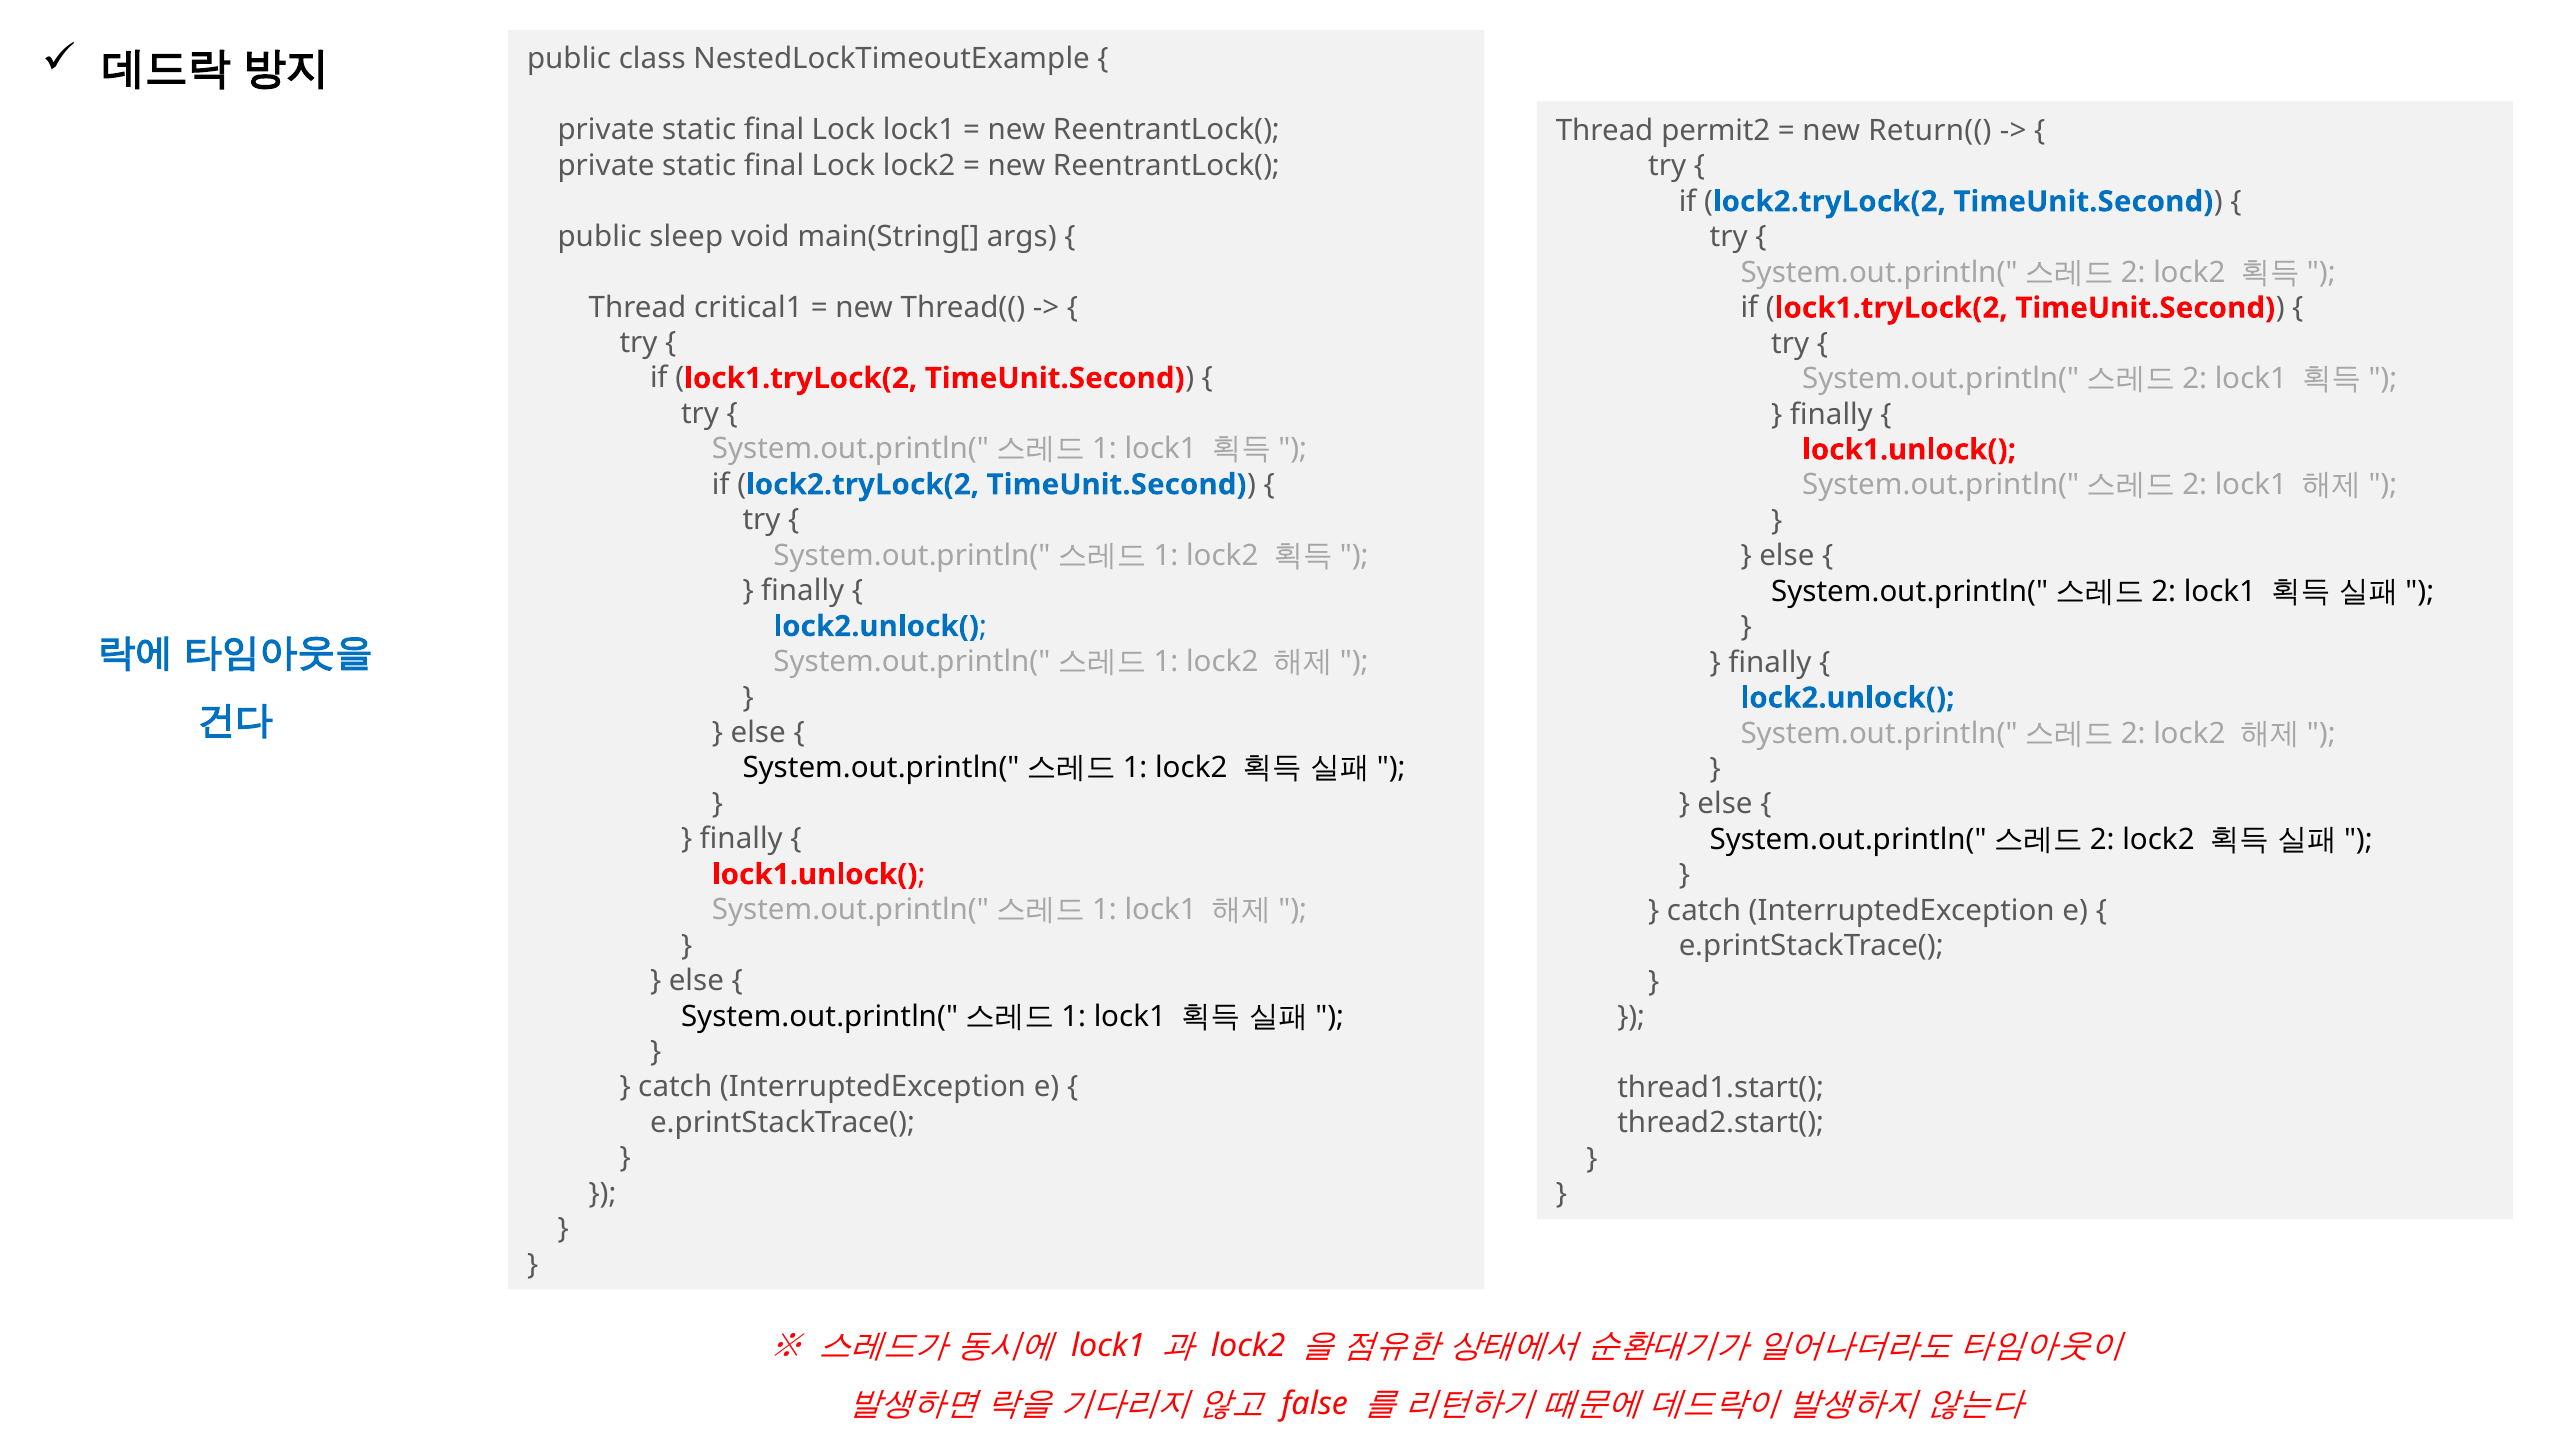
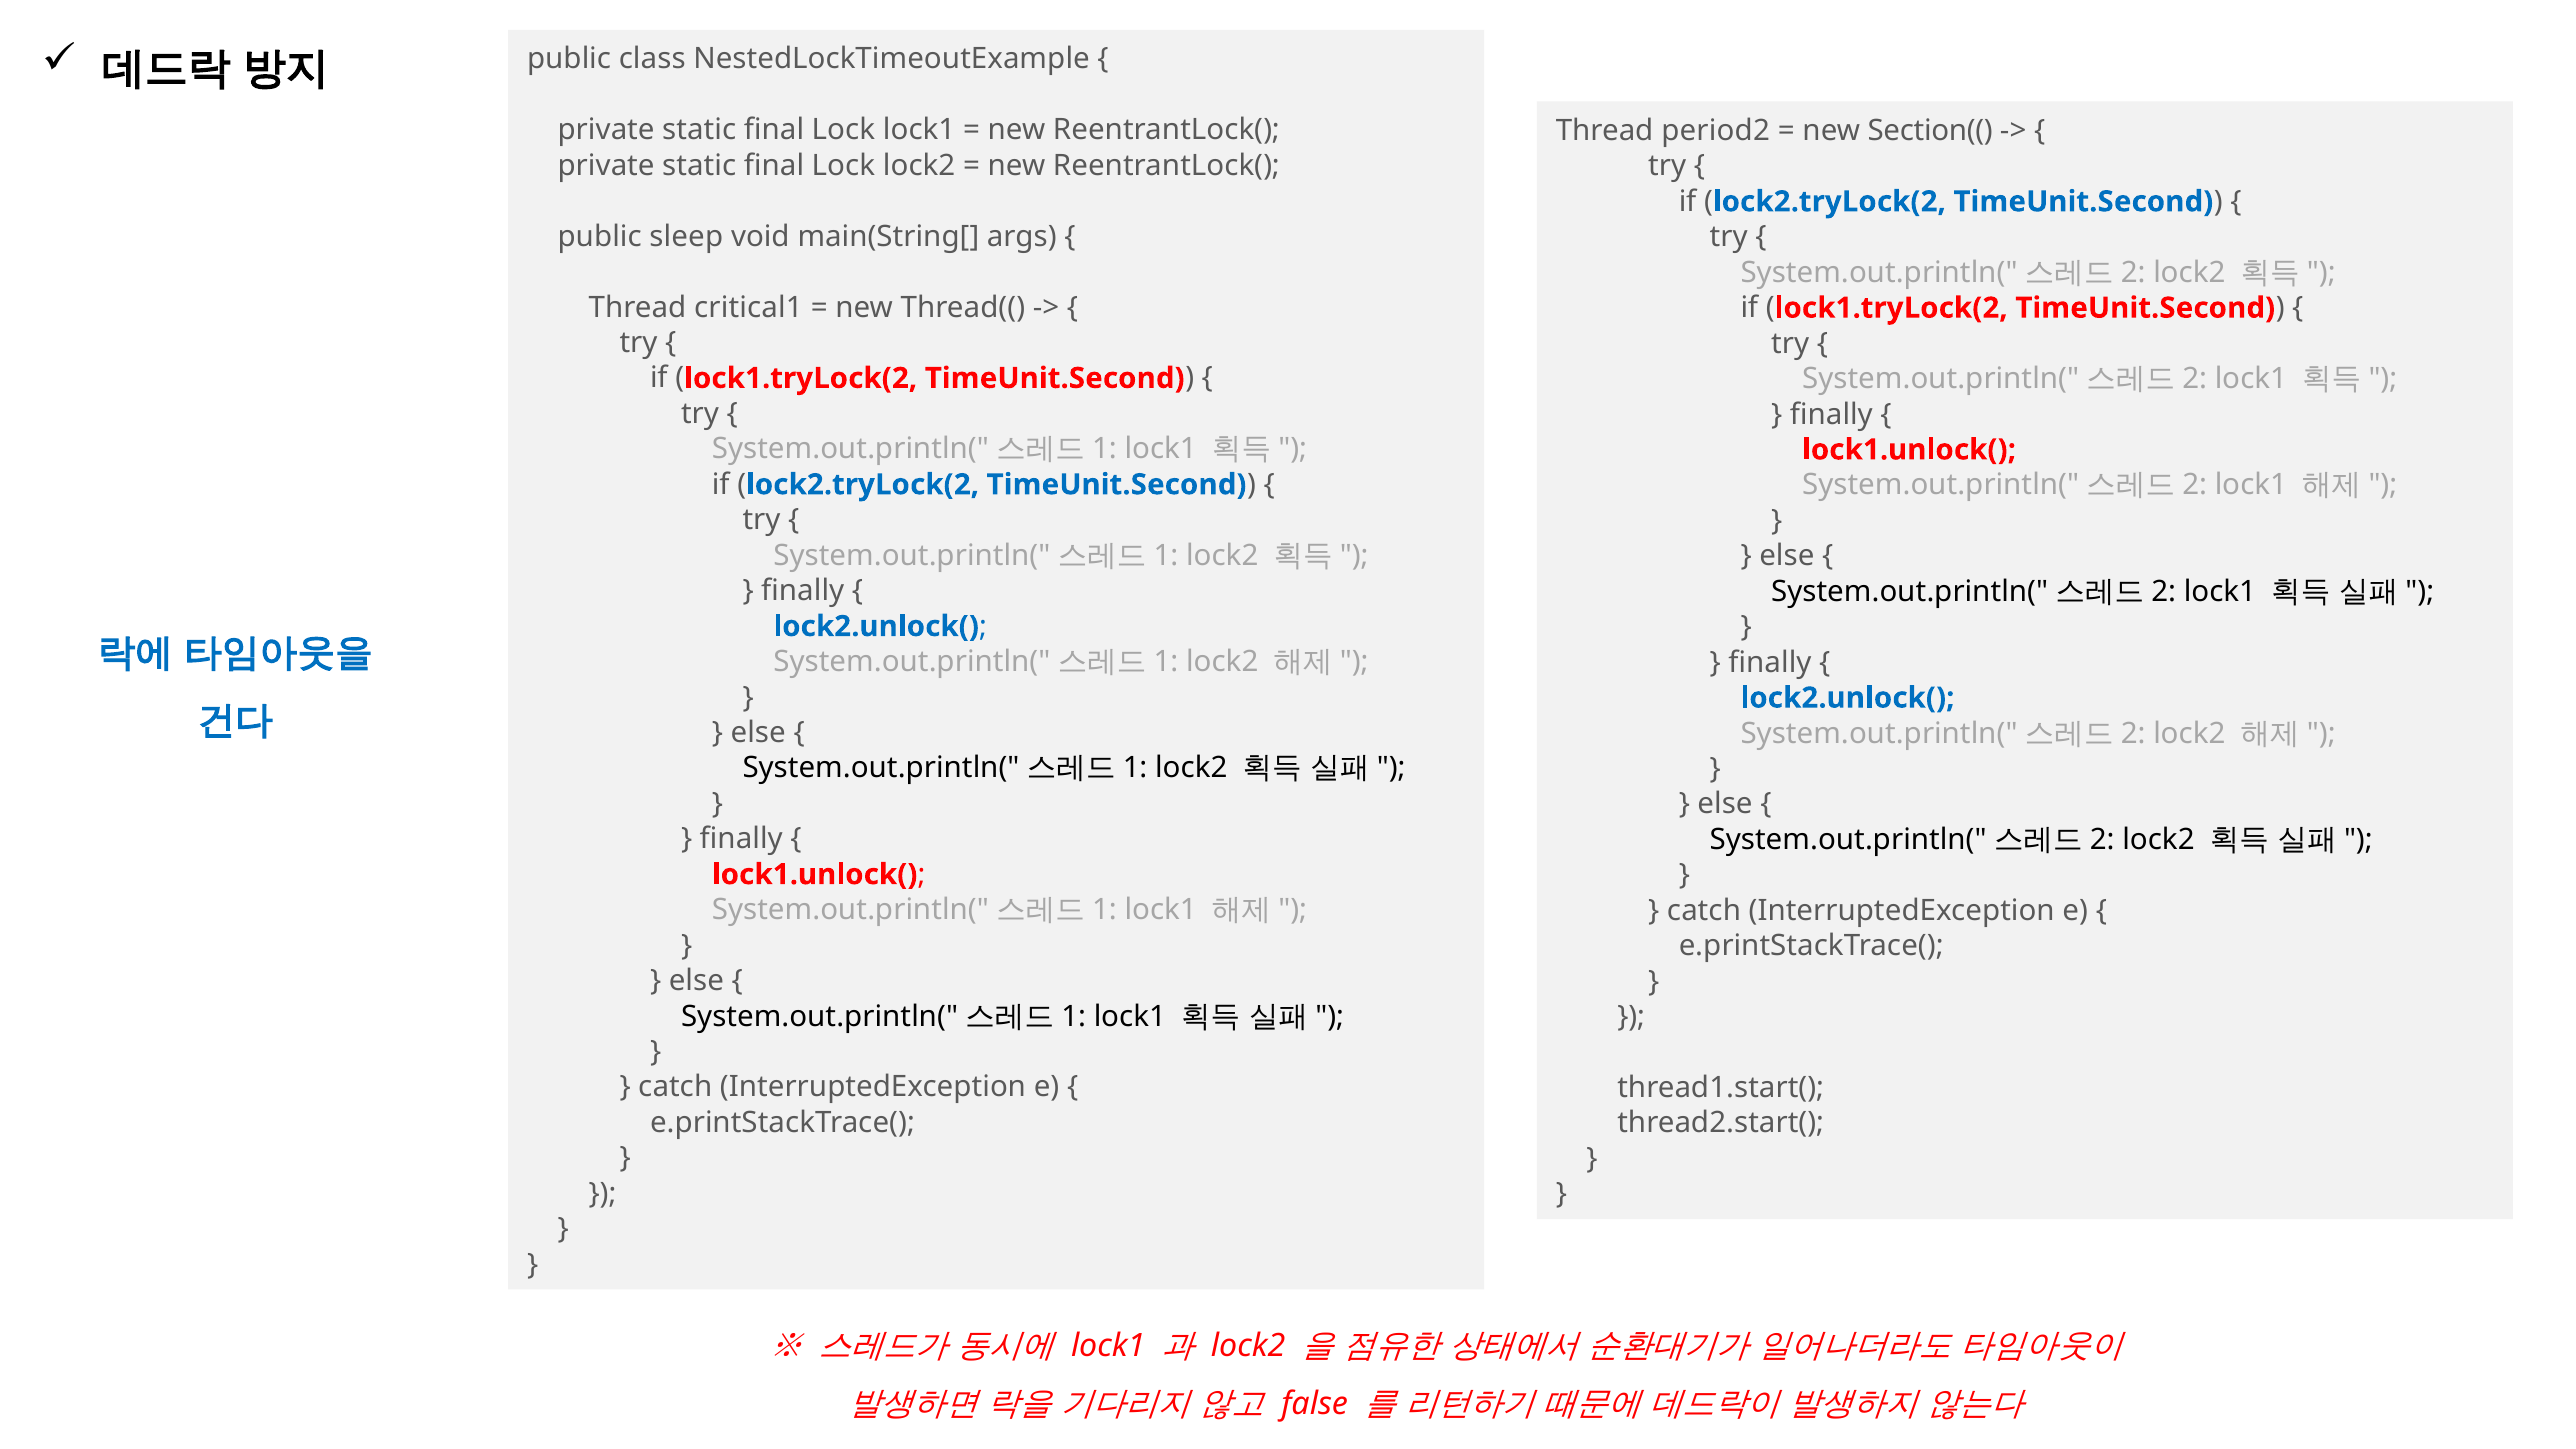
permit2: permit2 -> period2
Return((: Return(( -> Section((
